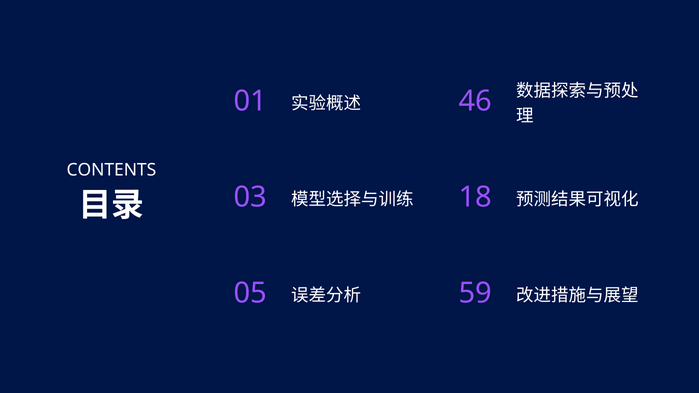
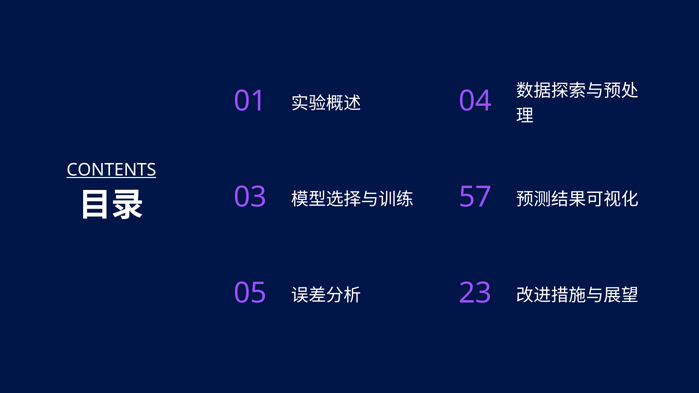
46: 46 -> 04
CONTENTS underline: none -> present
18: 18 -> 57
59: 59 -> 23
